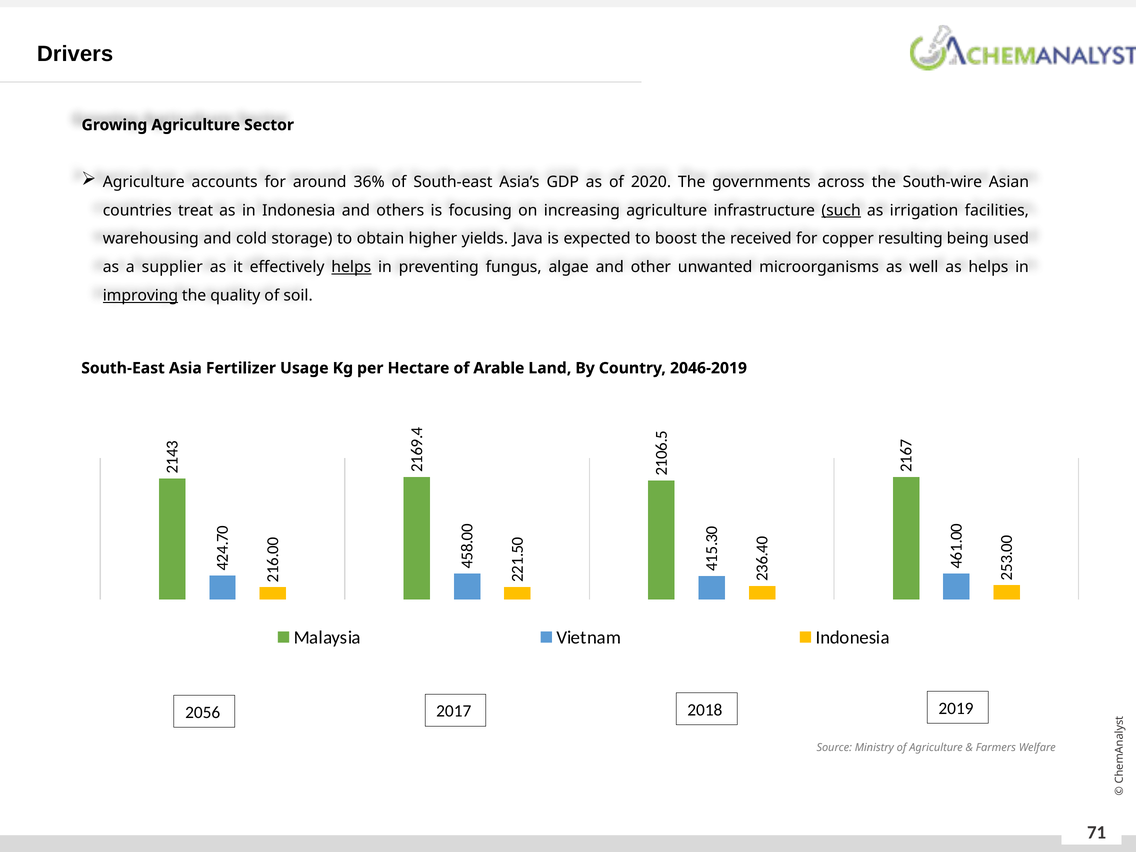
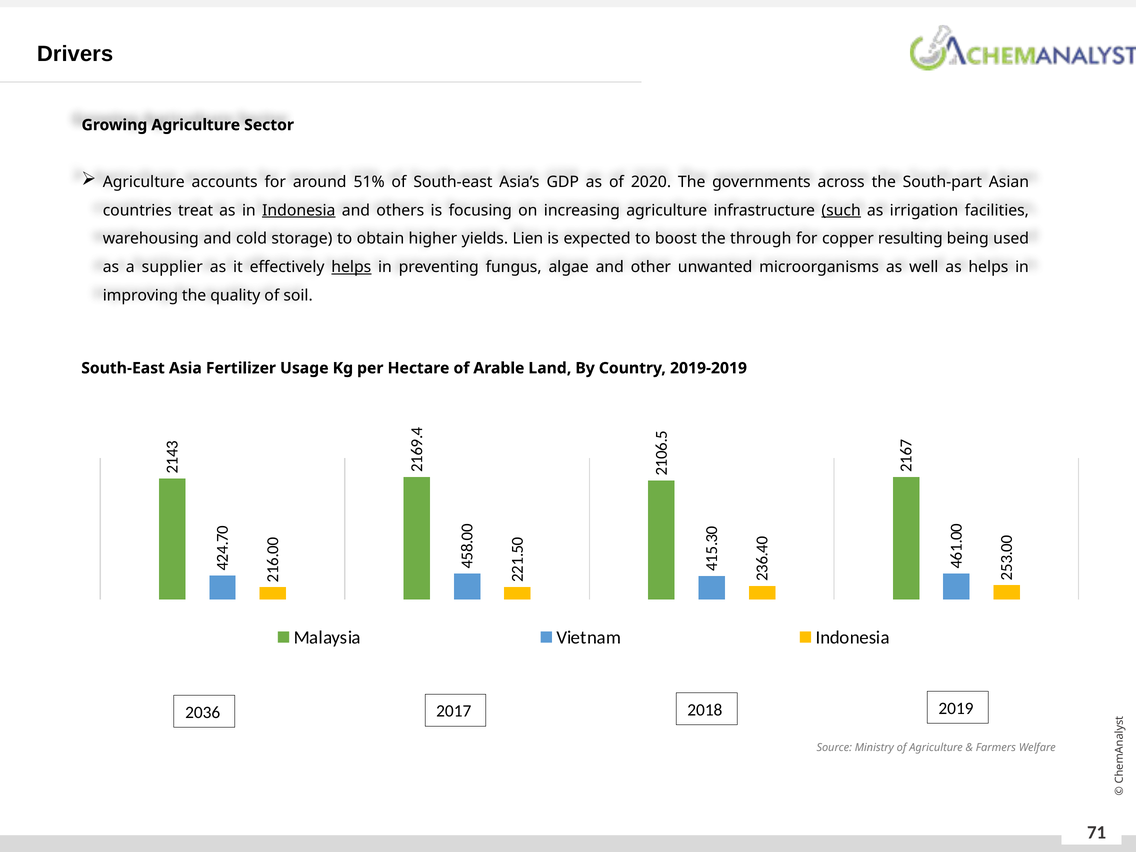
36%: 36% -> 51%
South-wire: South-wire -> South-part
Indonesia at (299, 210) underline: none -> present
Java: Java -> Lien
received: received -> through
improving underline: present -> none
2046-2019: 2046-2019 -> 2019-2019
2056: 2056 -> 2036
